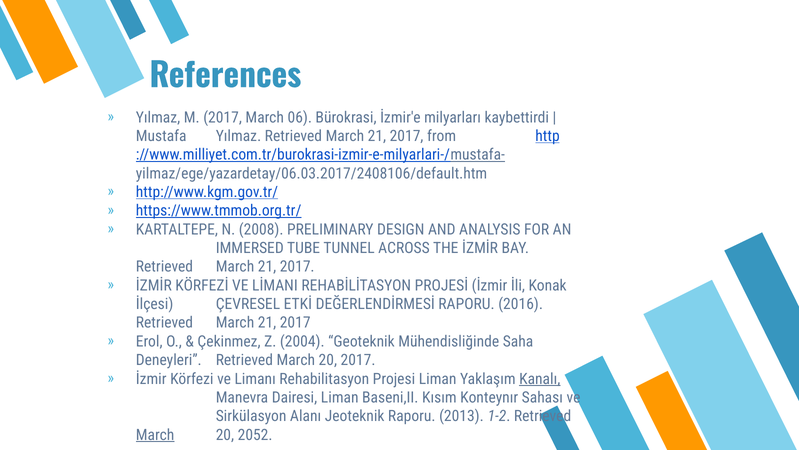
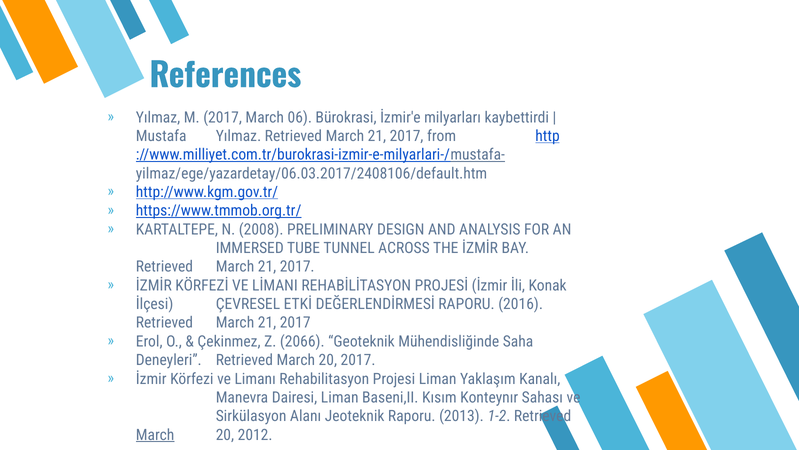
2004: 2004 -> 2066
Kanalı underline: present -> none
2052: 2052 -> 2012
